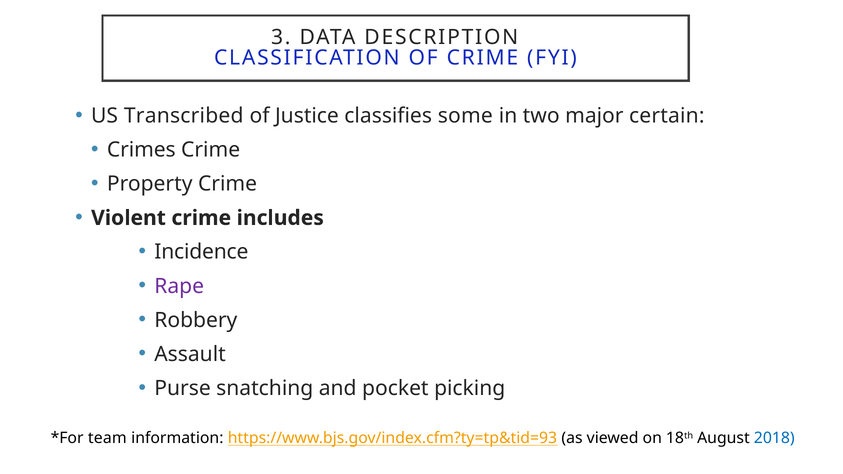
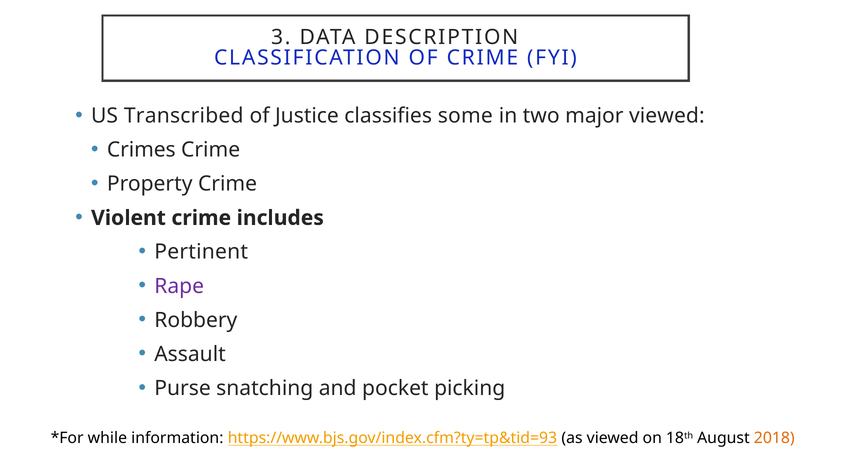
major certain: certain -> viewed
Incidence: Incidence -> Pertinent
team: team -> while
2018 colour: blue -> orange
